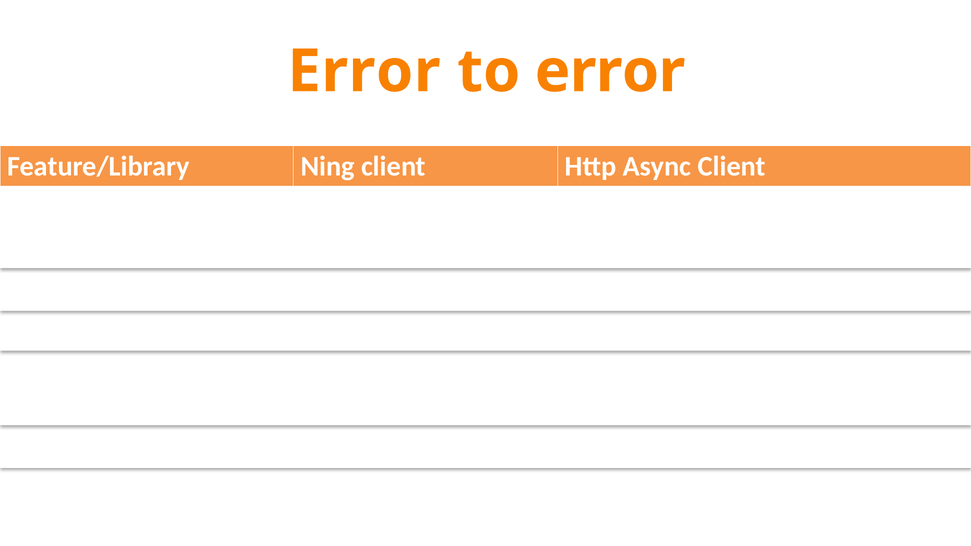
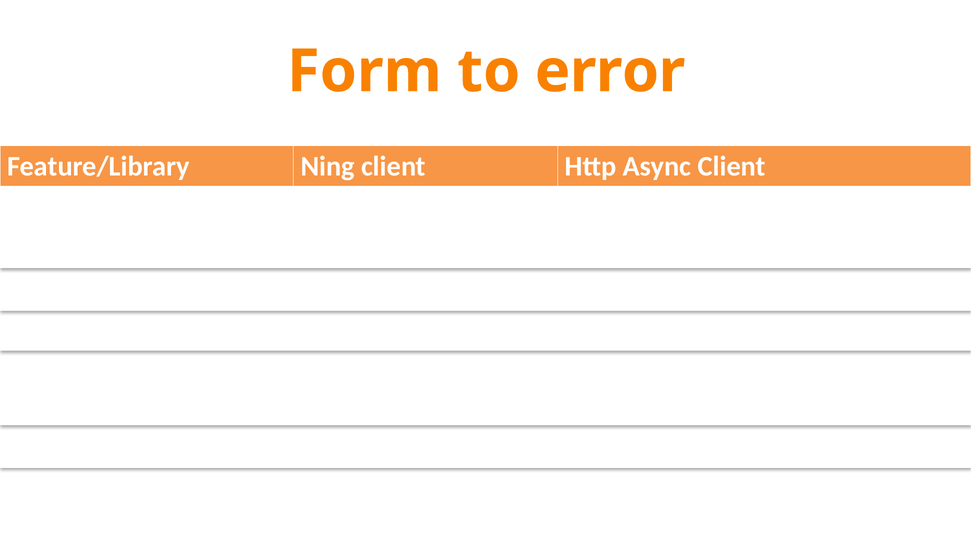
Error at (364, 72): Error -> Form
